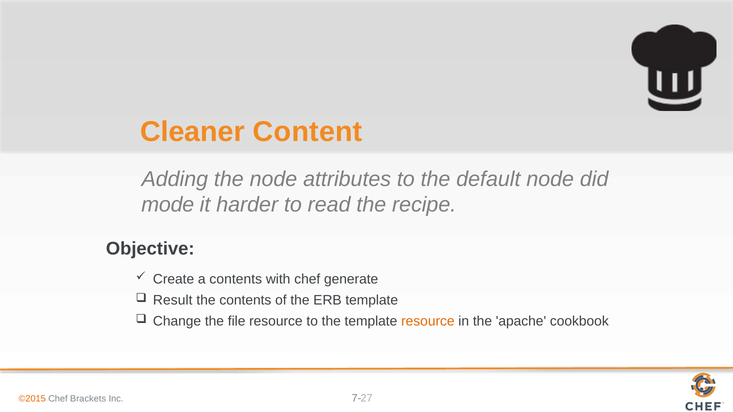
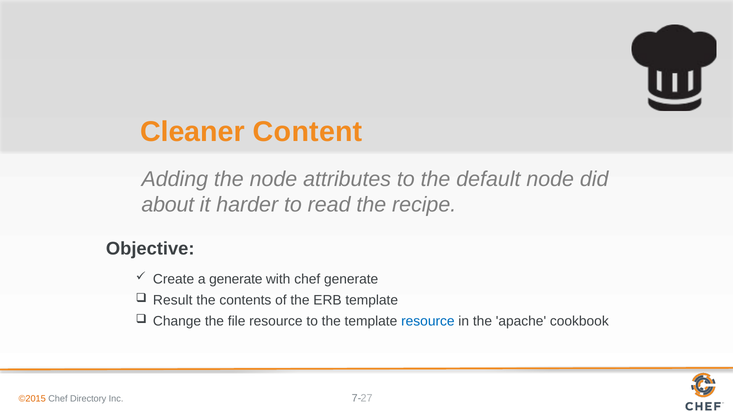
mode: mode -> about
a contents: contents -> generate
resource at (428, 321) colour: orange -> blue
Brackets: Brackets -> Directory
